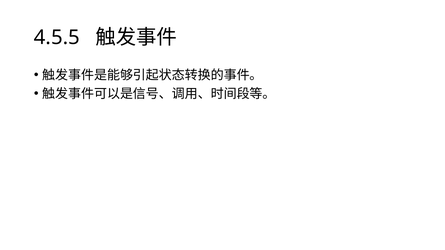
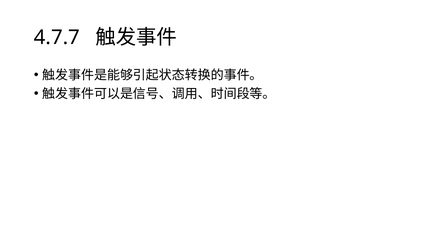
4.5.5: 4.5.5 -> 4.7.7
